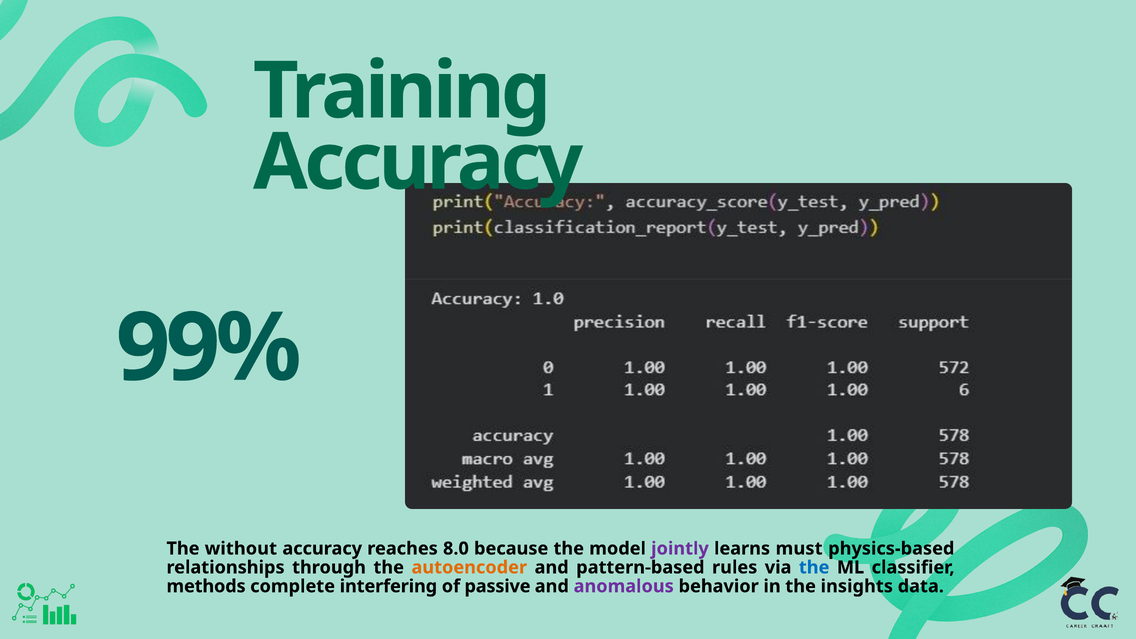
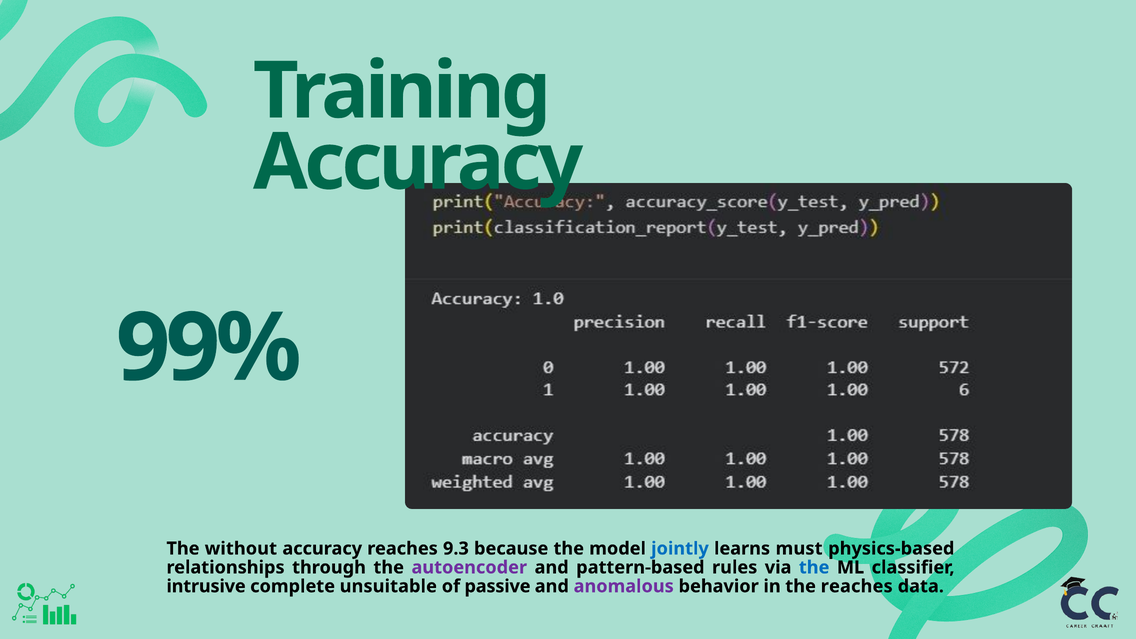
8.0: 8.0 -> 9.3
jointly colour: purple -> blue
autoencoder colour: orange -> purple
methods: methods -> intrusive
interfering: interfering -> unsuitable
the insights: insights -> reaches
